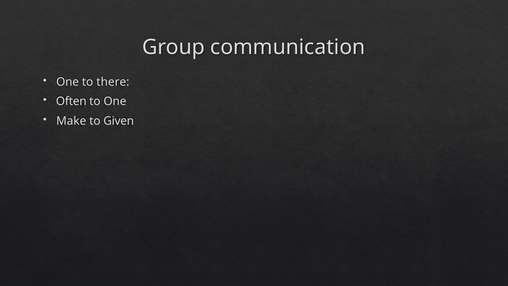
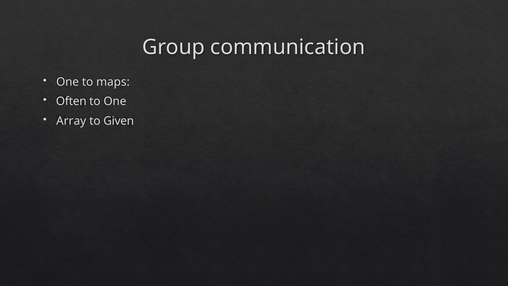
there: there -> maps
Make: Make -> Array
